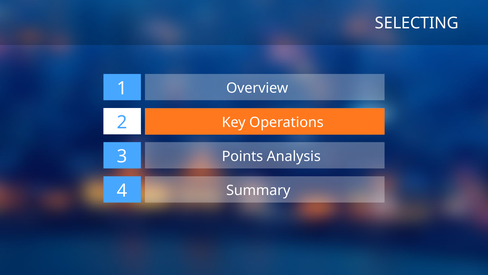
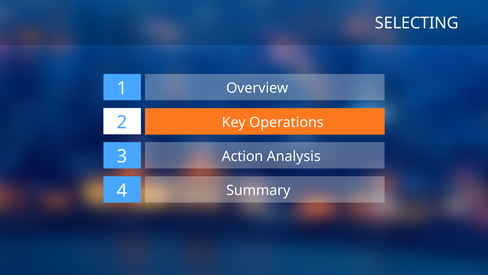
Points: Points -> Action
